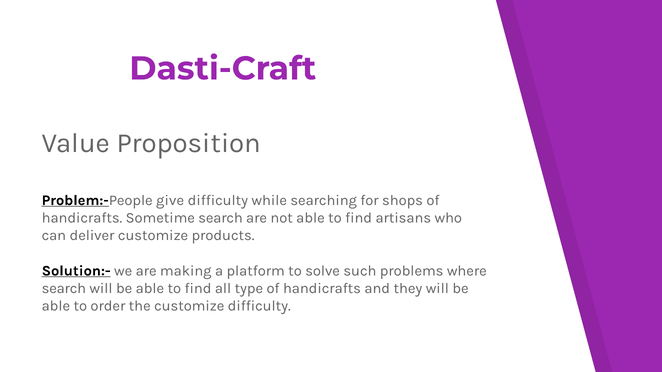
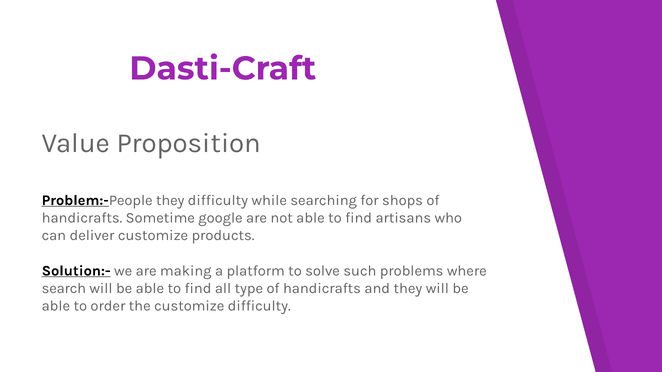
Problem:-People give: give -> they
Sometime search: search -> google
